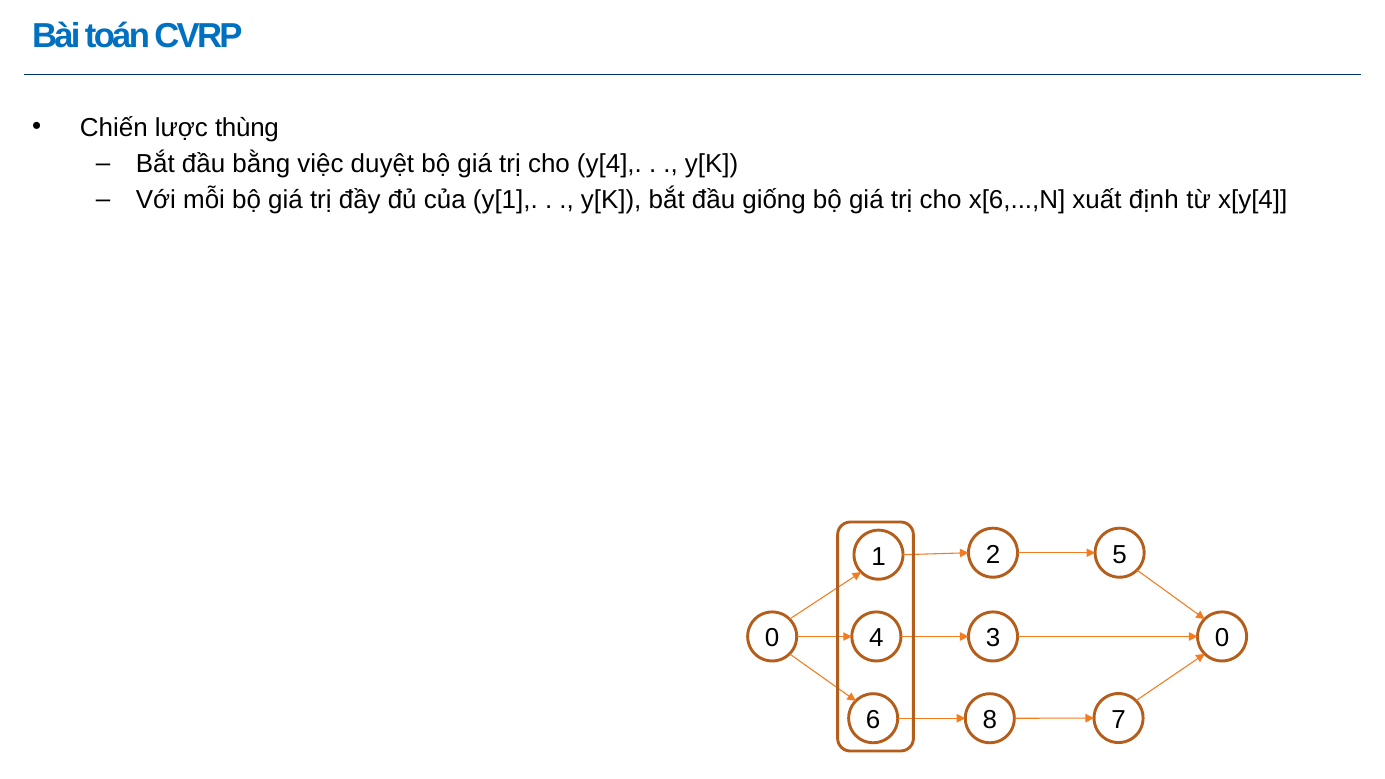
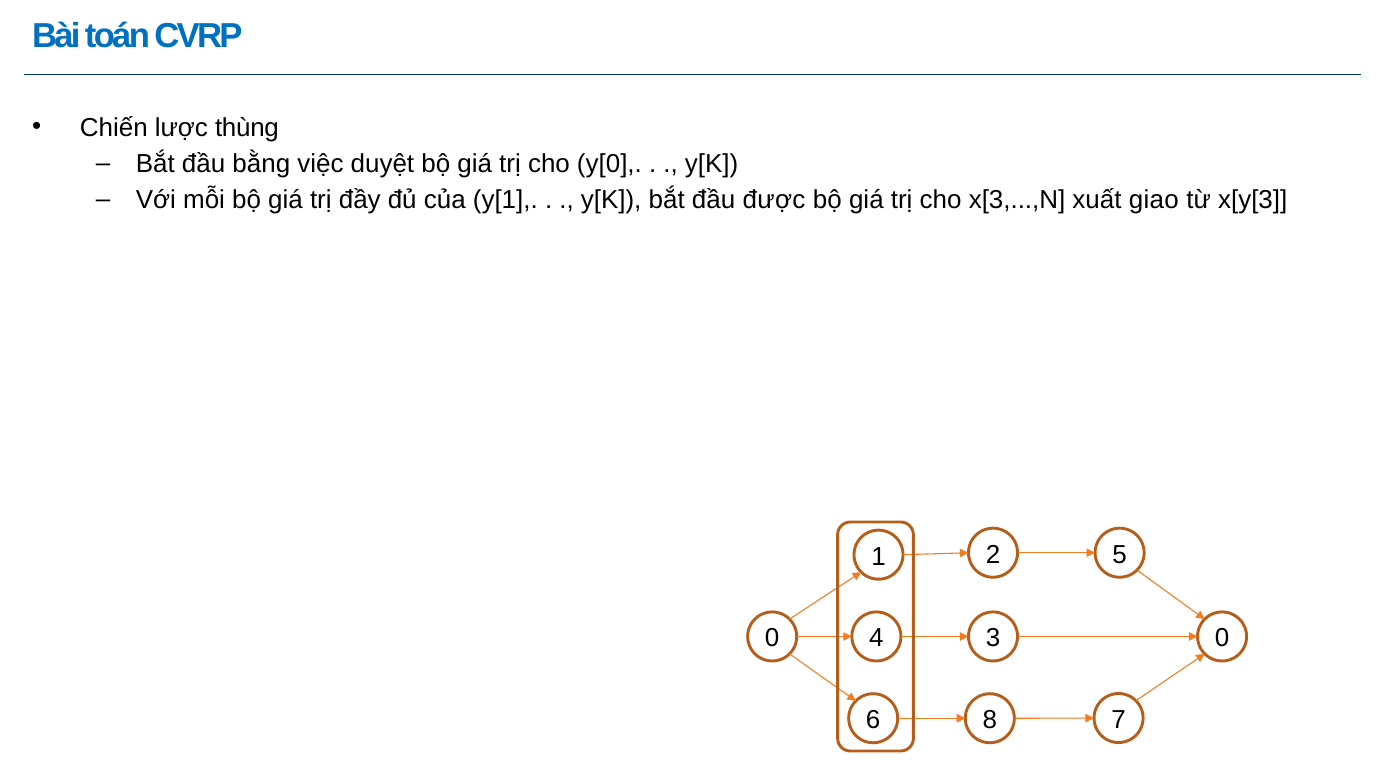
y[4: y[4 -> y[0
giống: giống -> được
x[6,...,N: x[6,...,N -> x[3,...,N
định: định -> giao
x[y[4: x[y[4 -> x[y[3
